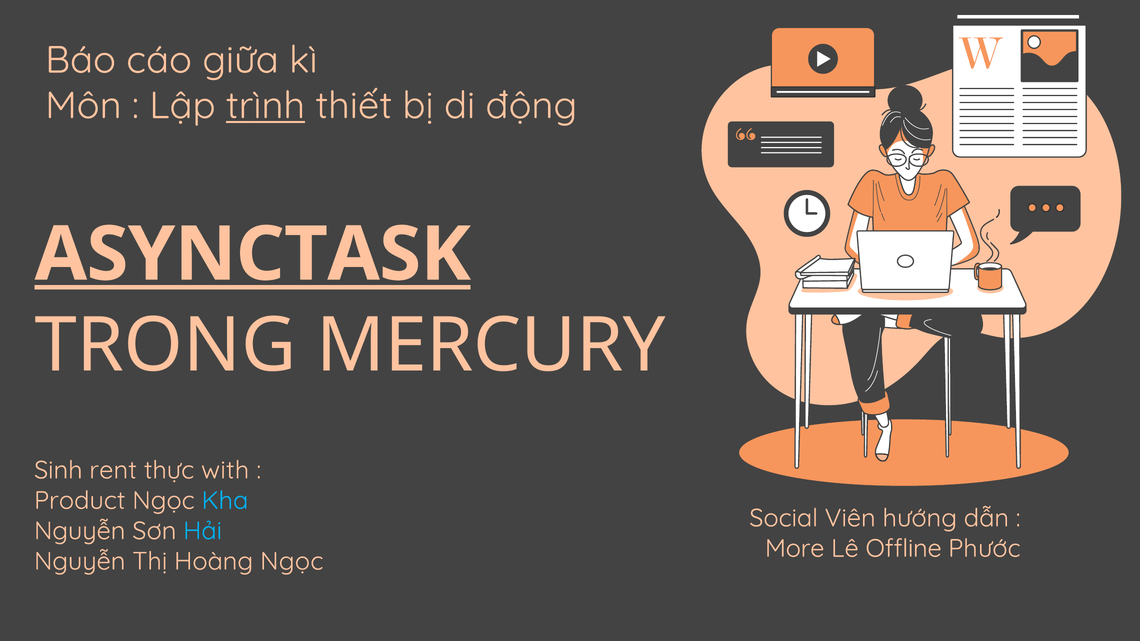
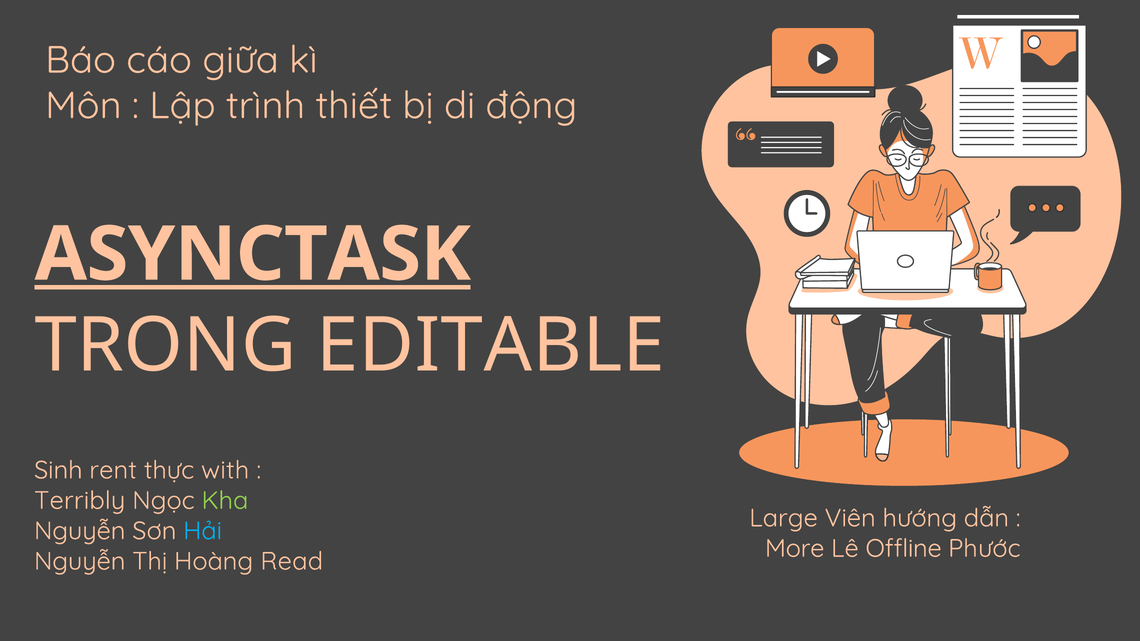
trình underline: present -> none
MERCURY: MERCURY -> EDITABLE
Product: Product -> Terribly
Kha colour: light blue -> light green
Social: Social -> Large
Hoàng Ngọc: Ngọc -> Read
